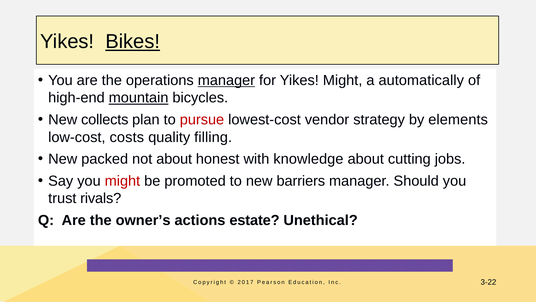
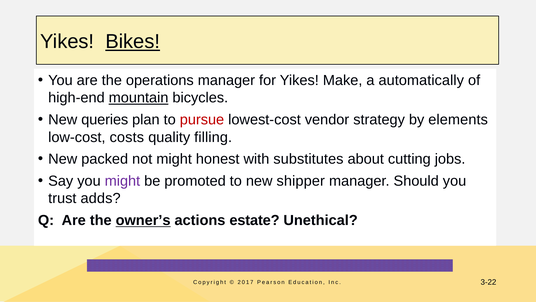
manager at (226, 80) underline: present -> none
Yikes Might: Might -> Make
collects: collects -> queries
not about: about -> might
knowledge: knowledge -> substitutes
might at (122, 181) colour: red -> purple
barriers: barriers -> shipper
rivals: rivals -> adds
owner’s underline: none -> present
